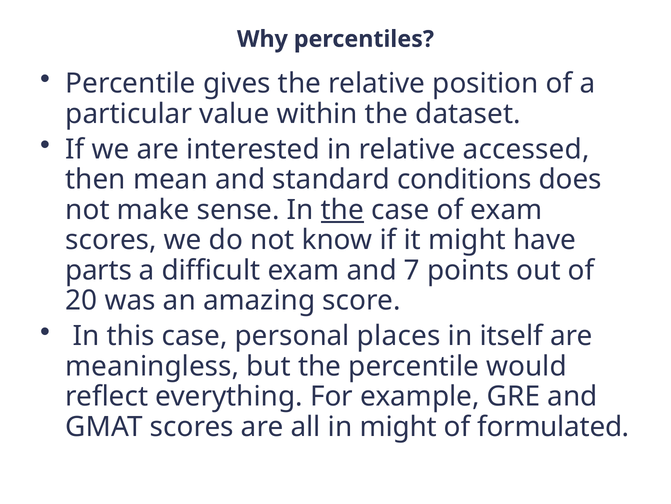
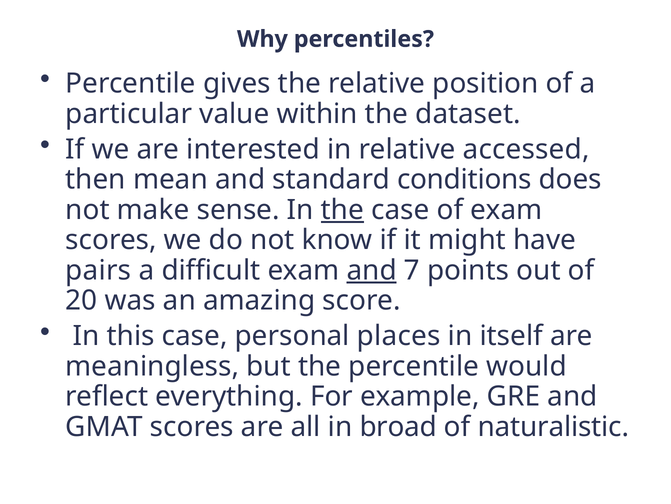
parts: parts -> pairs
and at (372, 270) underline: none -> present
in might: might -> broad
formulated: formulated -> naturalistic
